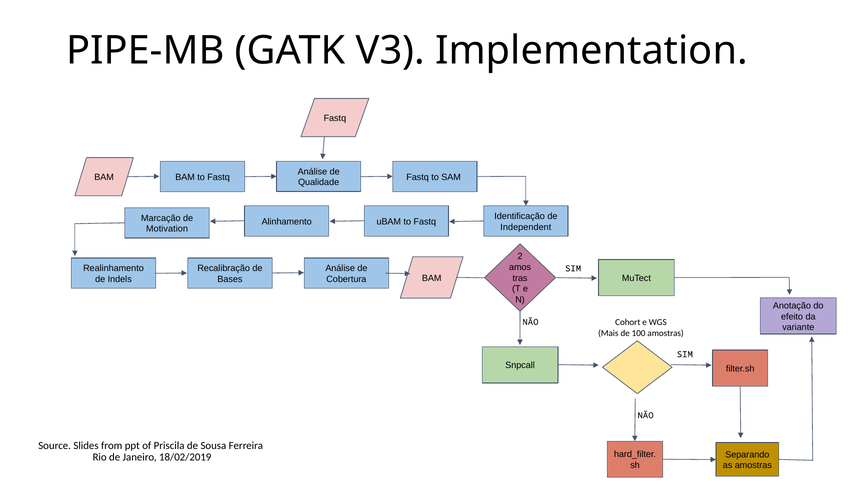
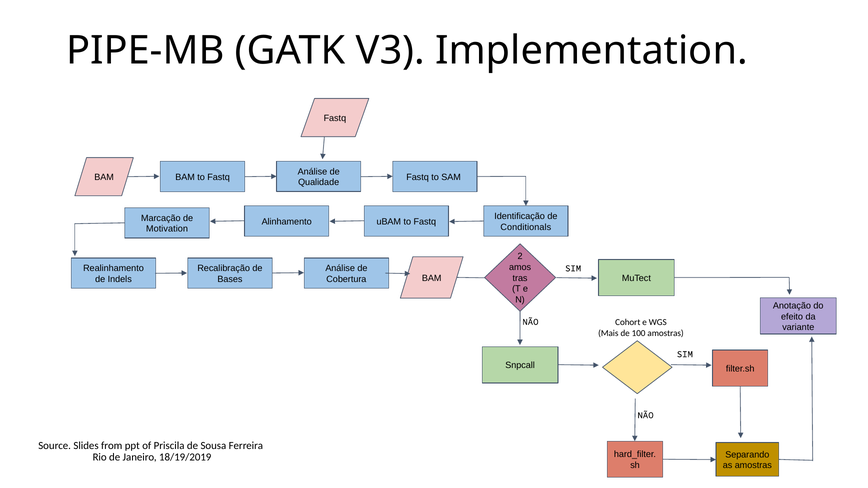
Independent: Independent -> Conditionals
18/02/2019: 18/02/2019 -> 18/19/2019
